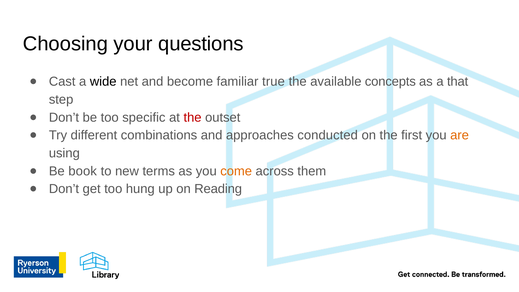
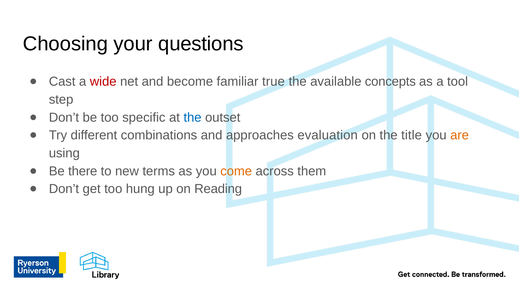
wide colour: black -> red
that: that -> tool
the at (193, 117) colour: red -> blue
conducted: conducted -> evaluation
first: first -> title
book: book -> there
